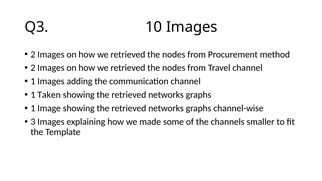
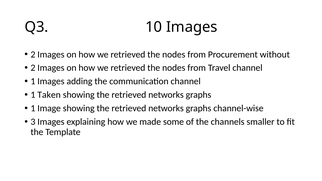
method: method -> without
